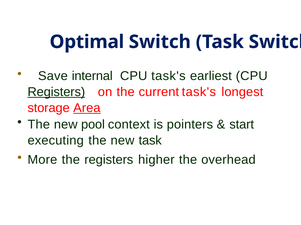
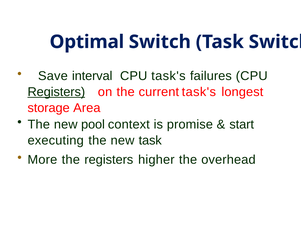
internal: internal -> interval
earliest: earliest -> failures
Area underline: present -> none
pointers: pointers -> promise
